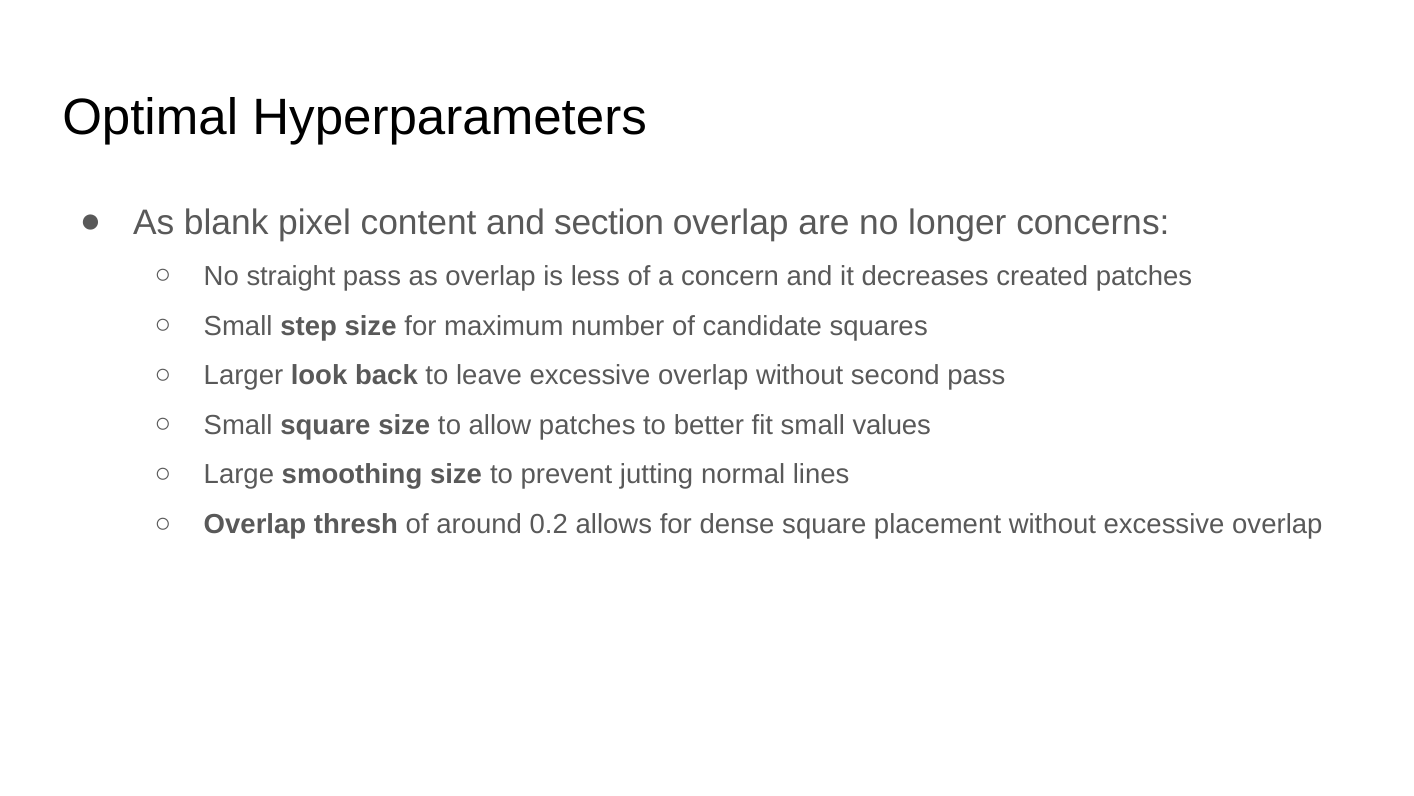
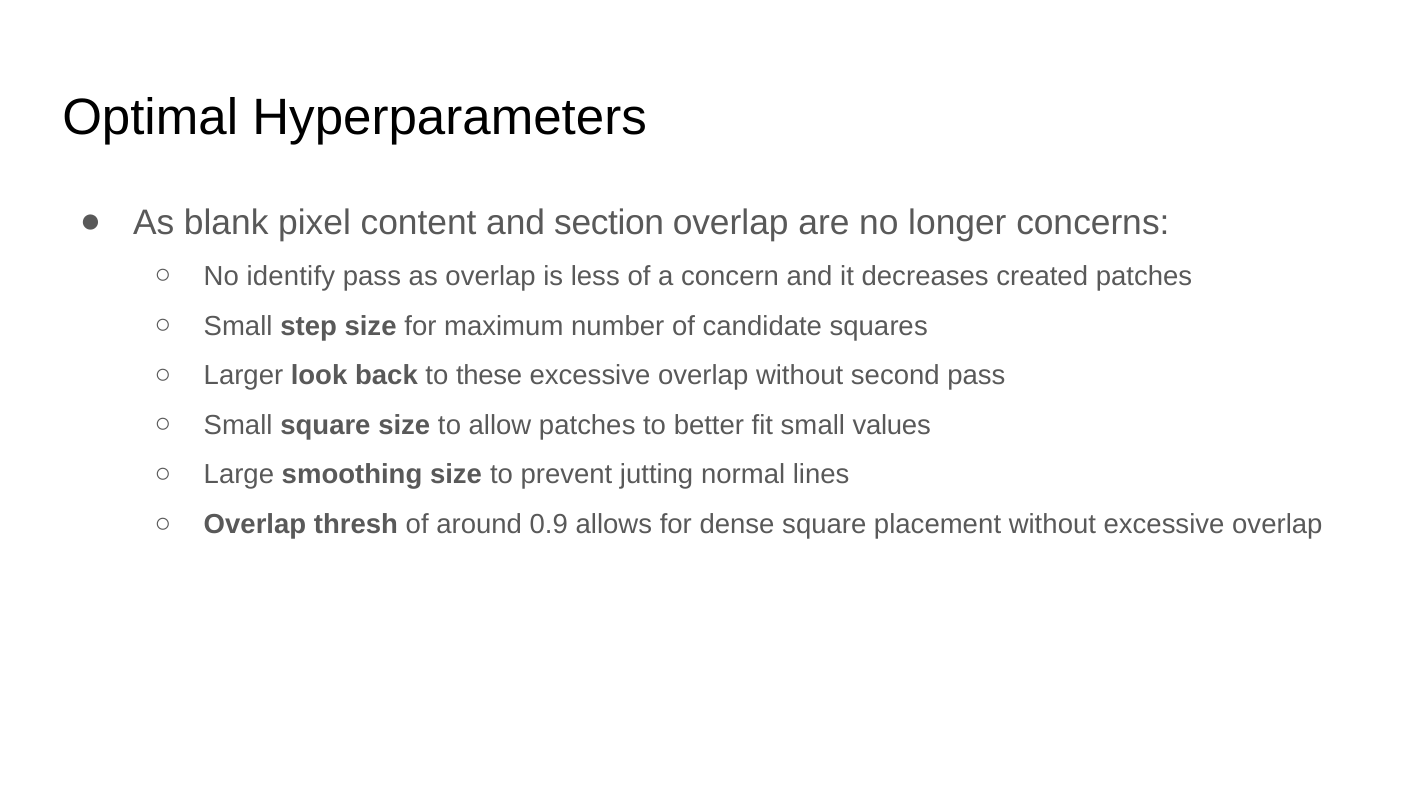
straight: straight -> identify
leave: leave -> these
0.2: 0.2 -> 0.9
